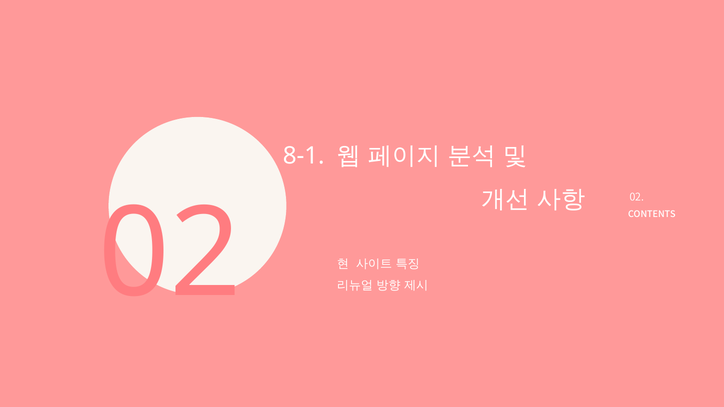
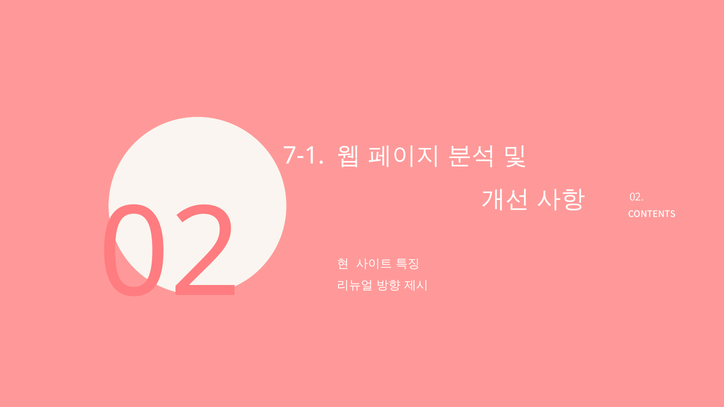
8-1: 8-1 -> 7-1
